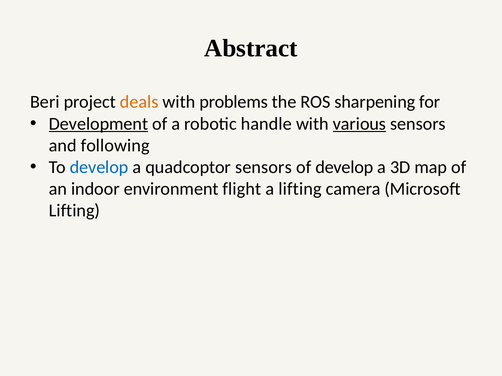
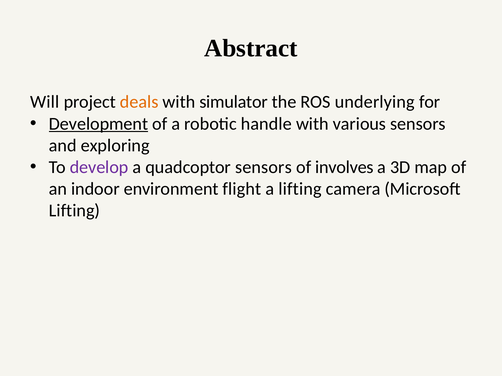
Beri: Beri -> Will
problems: problems -> simulator
sharpening: sharpening -> underlying
various underline: present -> none
following: following -> exploring
develop at (99, 167) colour: blue -> purple
of develop: develop -> involves
